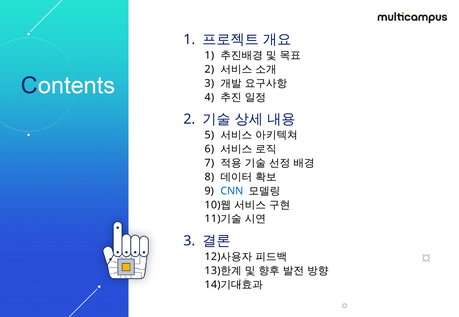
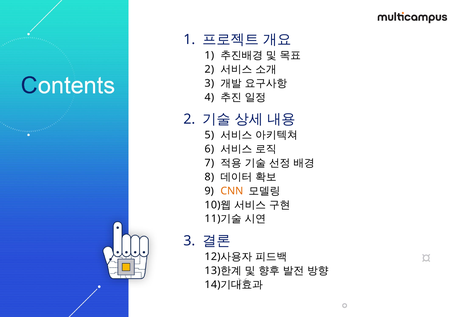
CNN colour: blue -> orange
